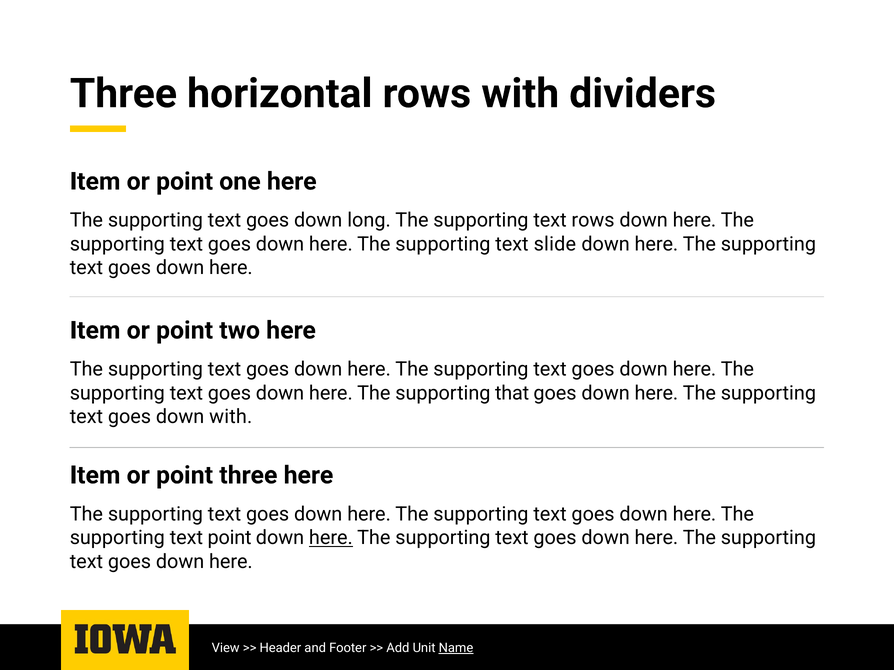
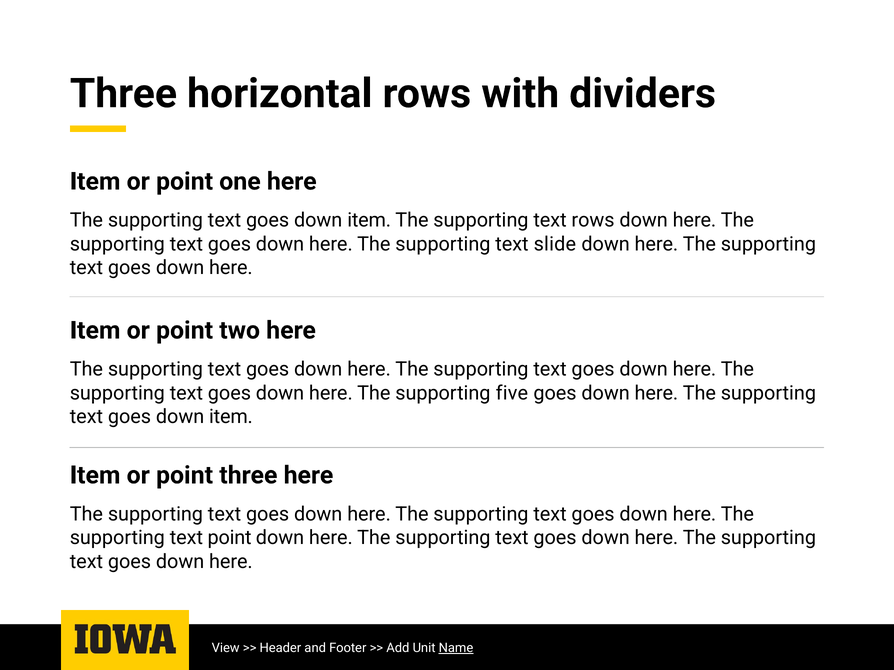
long at (369, 221): long -> item
that: that -> five
with at (231, 417): with -> item
here at (331, 538) underline: present -> none
